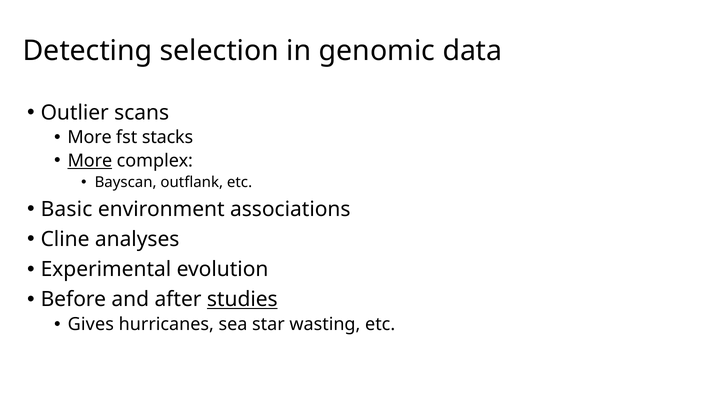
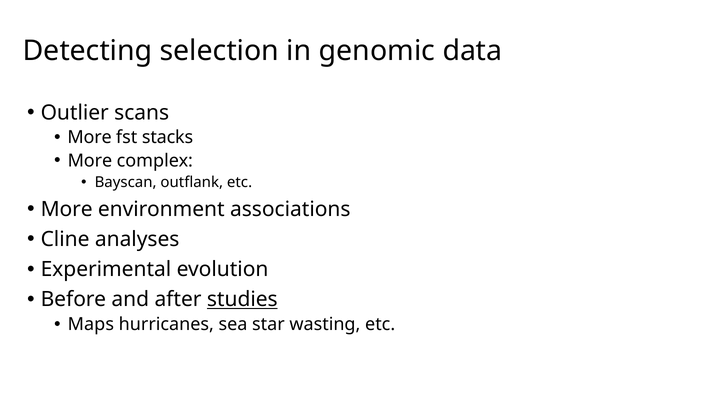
More at (90, 161) underline: present -> none
Basic at (66, 209): Basic -> More
Gives: Gives -> Maps
